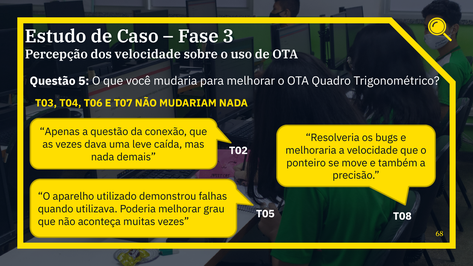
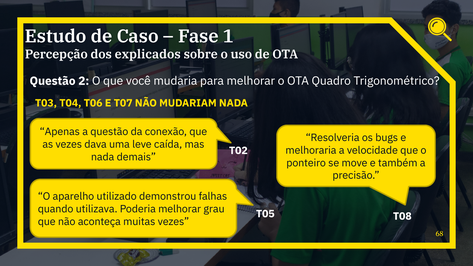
3: 3 -> 1
dos velocidade: velocidade -> explicados
5: 5 -> 2
